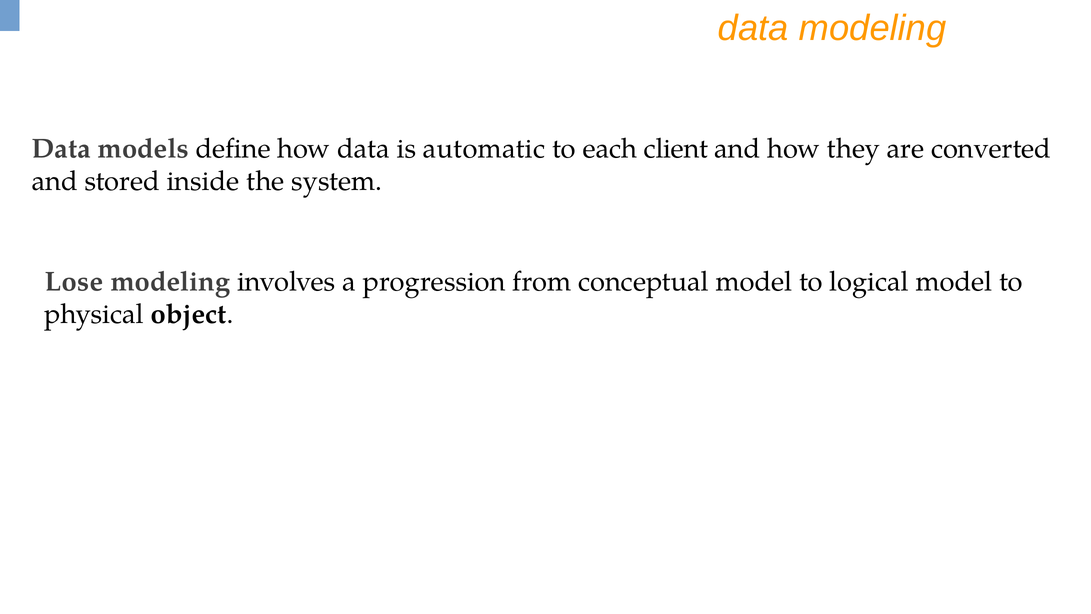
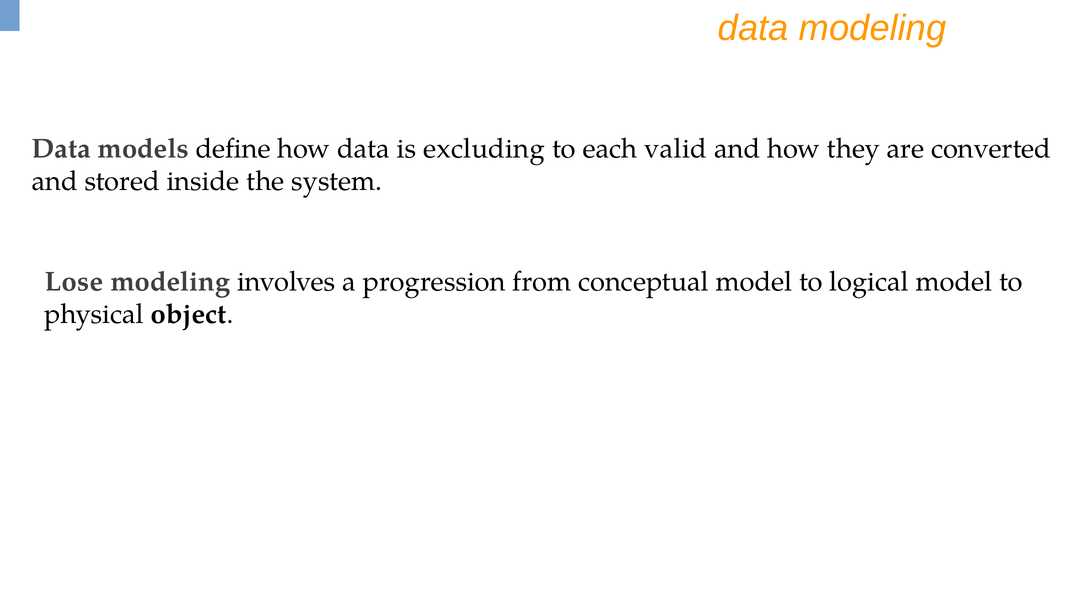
automatic: automatic -> excluding
client: client -> valid
